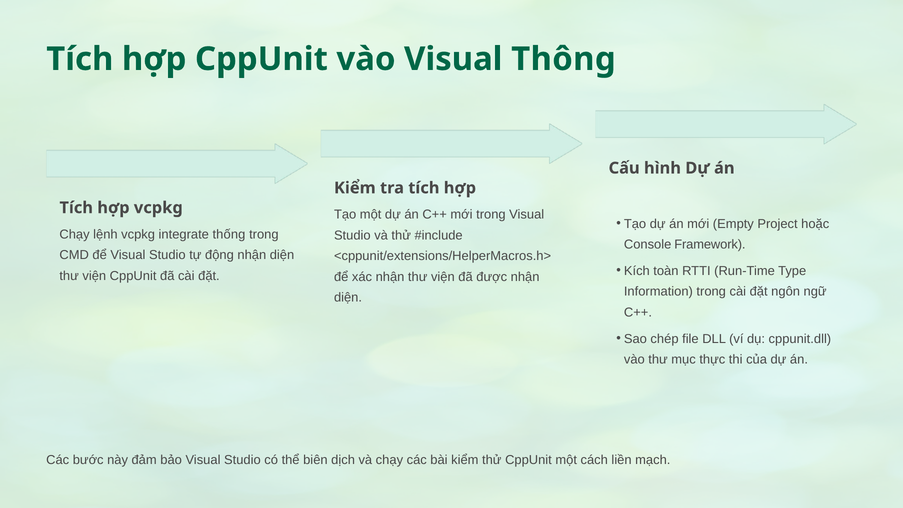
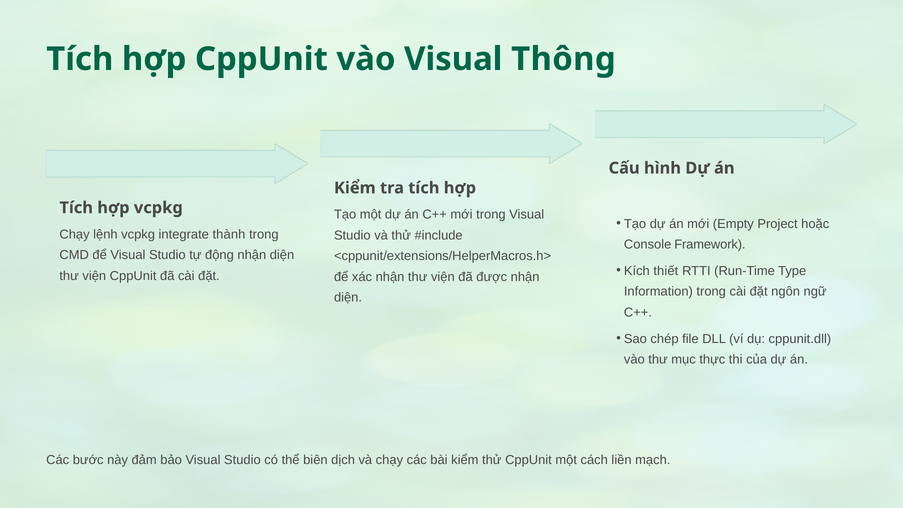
thống: thống -> thành
toàn: toàn -> thiết
